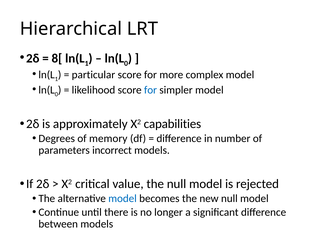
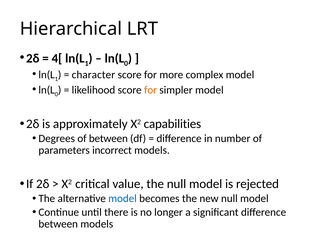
8[: 8[ -> 4[
particular: particular -> character
for at (151, 90) colour: blue -> orange
of memory: memory -> between
